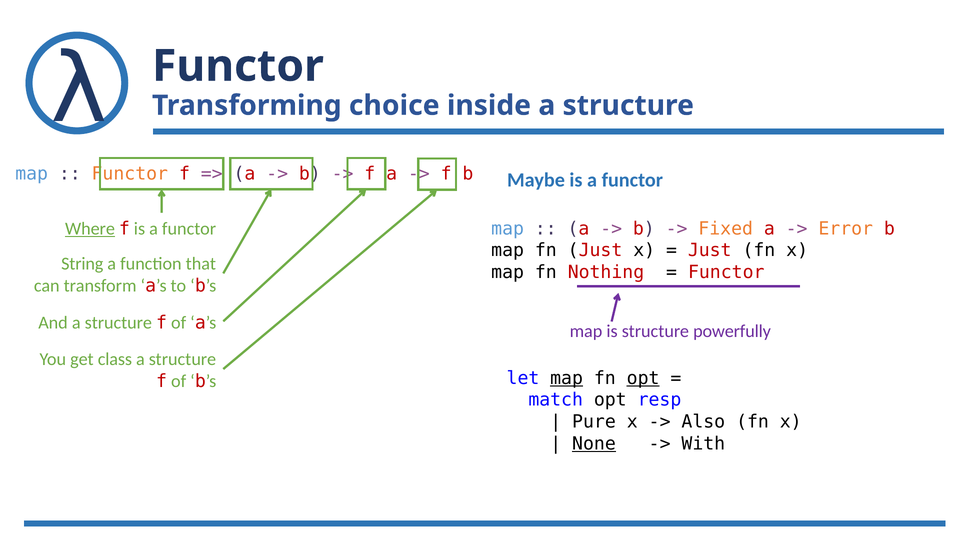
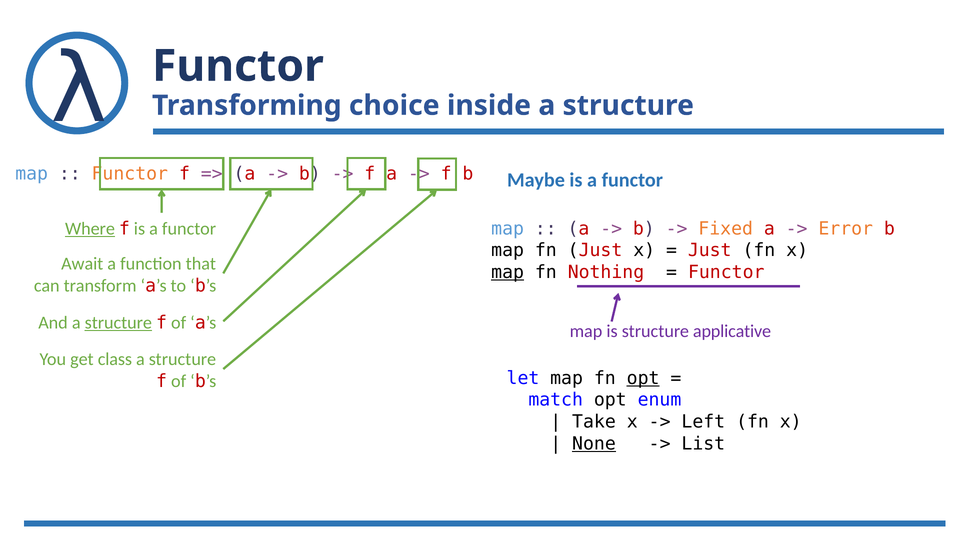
String: String -> Await
map at (508, 272) underline: none -> present
structure at (118, 323) underline: none -> present
powerfully: powerfully -> applicative
map at (567, 378) underline: present -> none
resp: resp -> enum
Pure: Pure -> Take
Also: Also -> Left
With: With -> List
